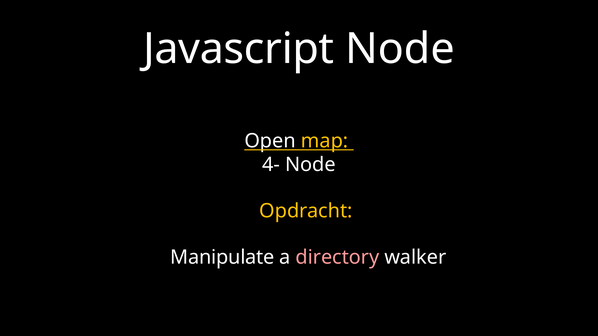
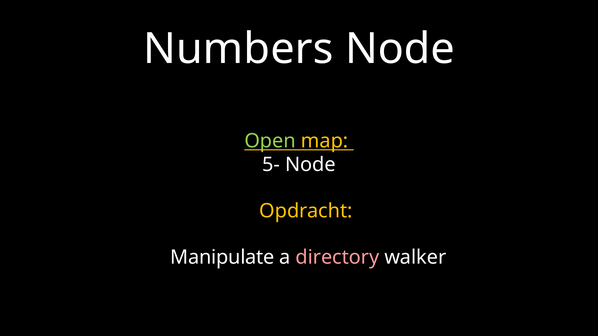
Javascript: Javascript -> Numbers
Open colour: white -> light green
4-: 4- -> 5-
